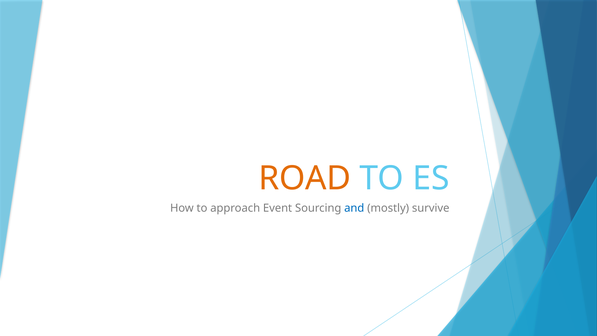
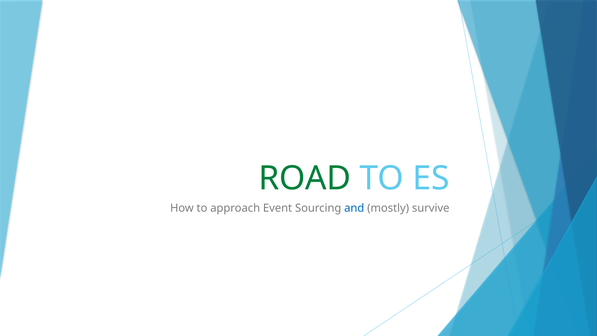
ROAD colour: orange -> green
